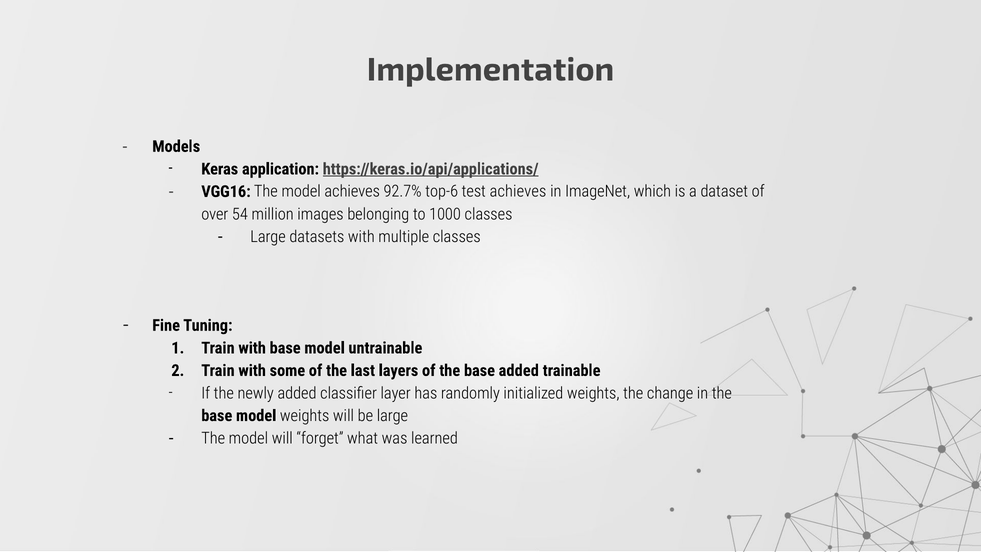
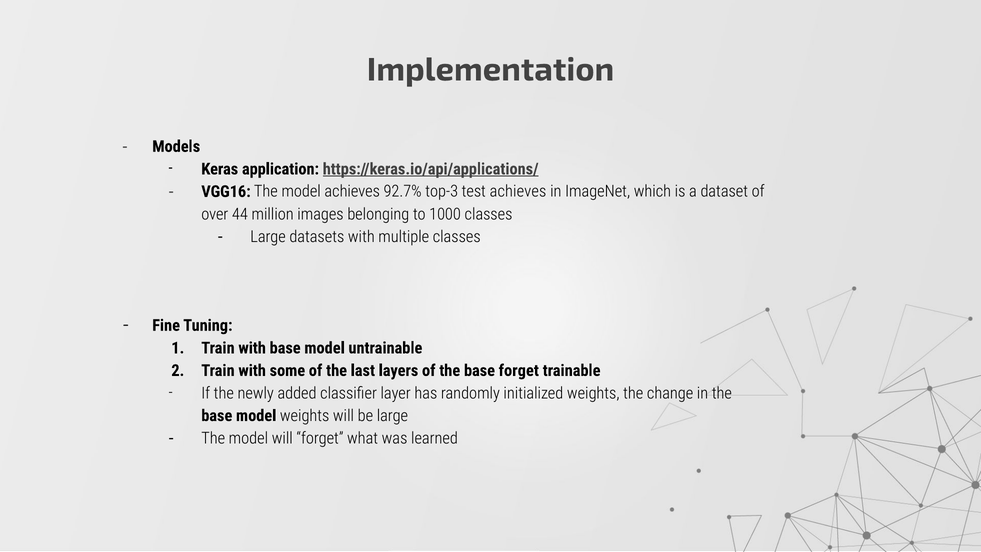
top-6: top-6 -> top-3
54: 54 -> 44
base added: added -> forget
